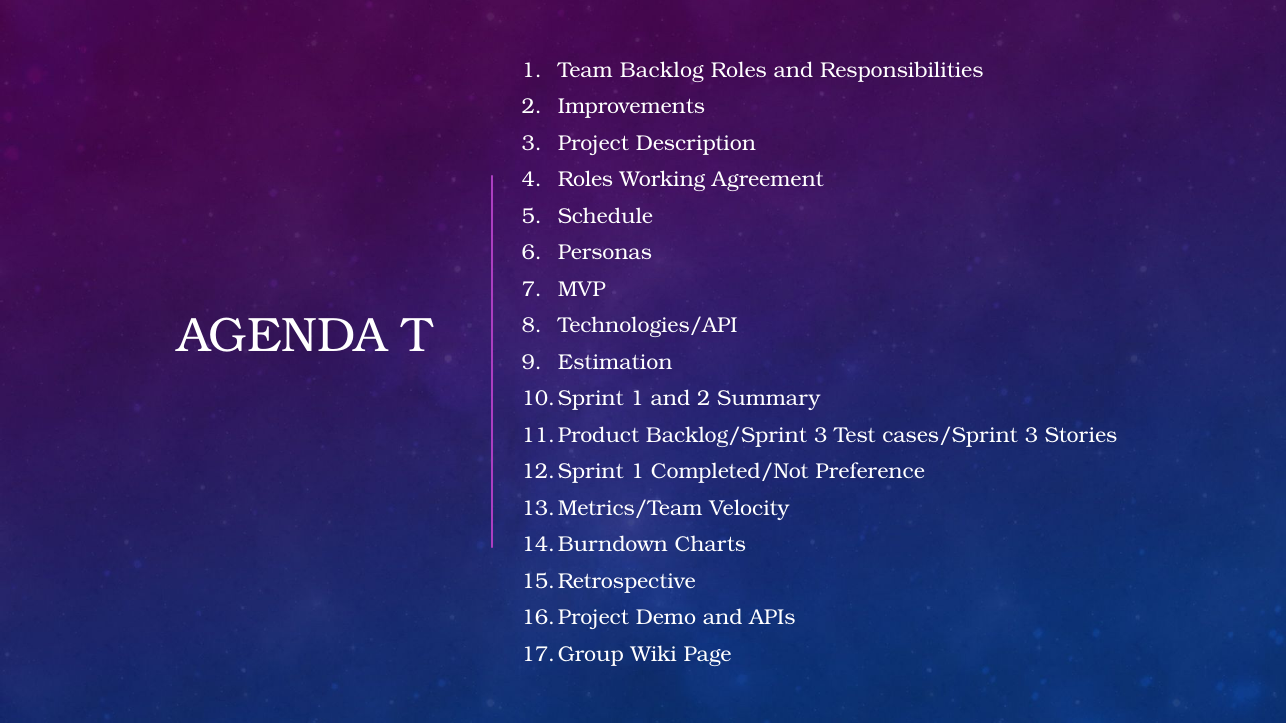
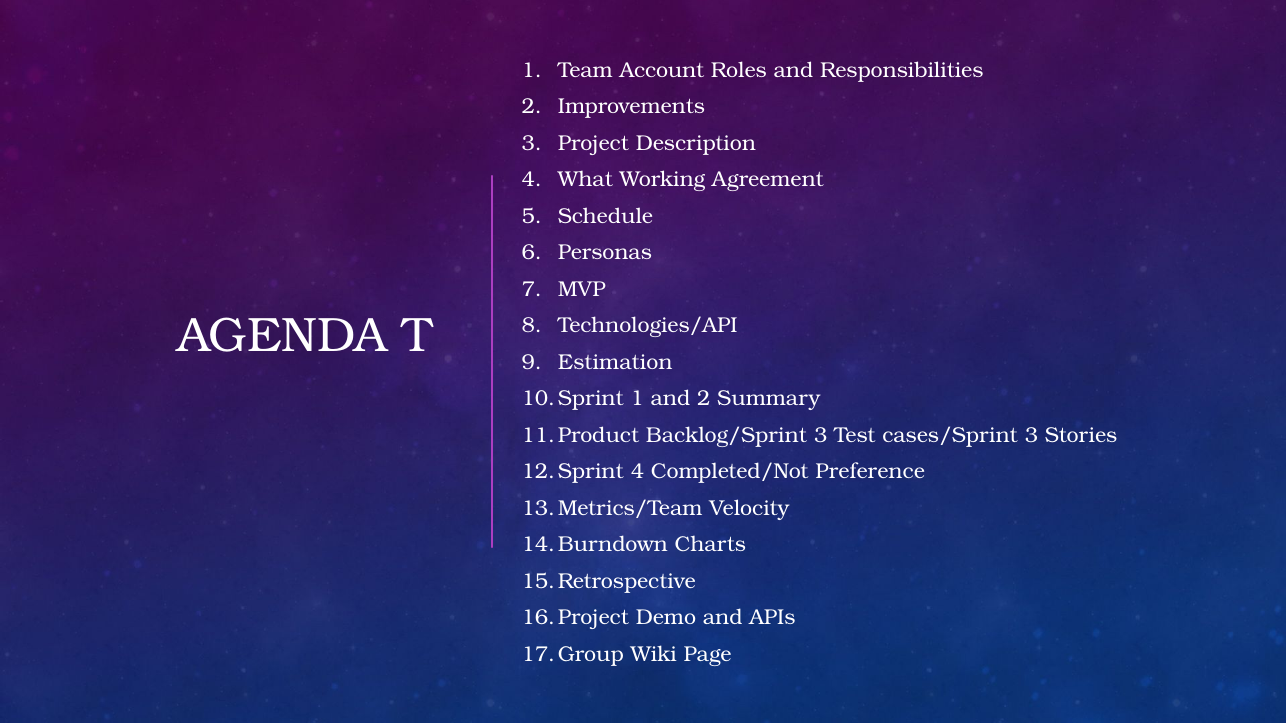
Backlog: Backlog -> Account
Roles at (585, 180): Roles -> What
1 at (637, 472): 1 -> 4
